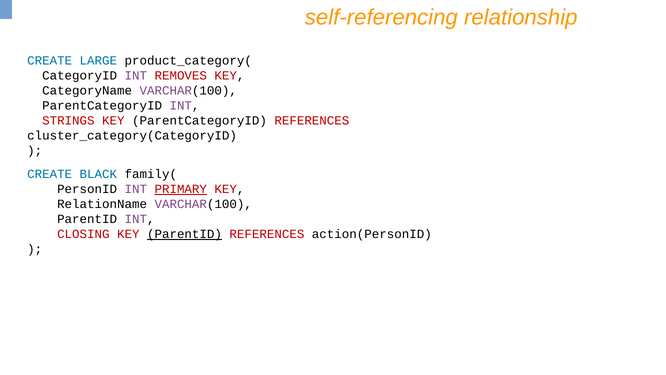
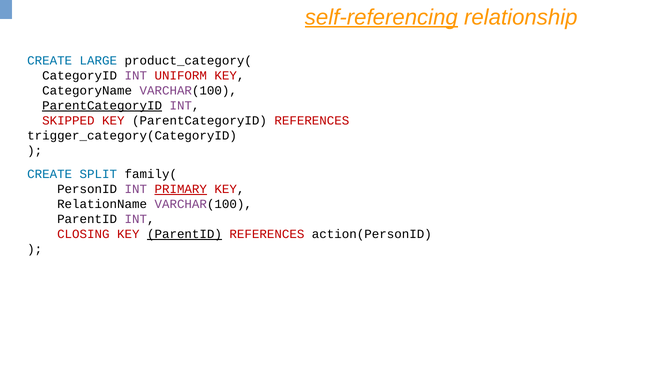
self-referencing underline: none -> present
REMOVES: REMOVES -> UNIFORM
ParentCategoryID at (102, 105) underline: none -> present
STRINGS: STRINGS -> SKIPPED
cluster_category(CategoryID: cluster_category(CategoryID -> trigger_category(CategoryID
BLACK: BLACK -> SPLIT
